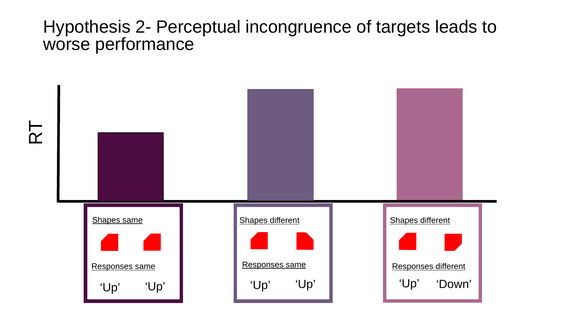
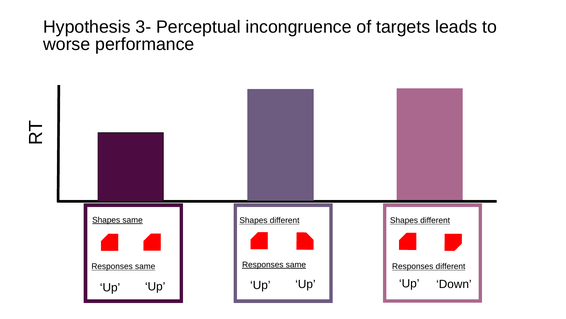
2-: 2- -> 3-
